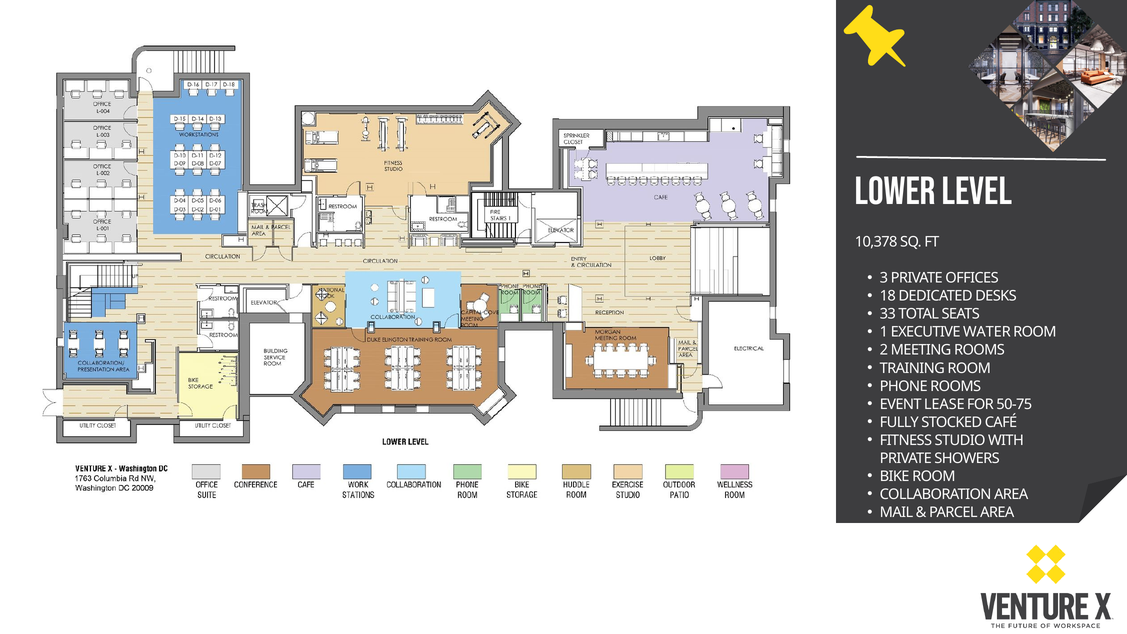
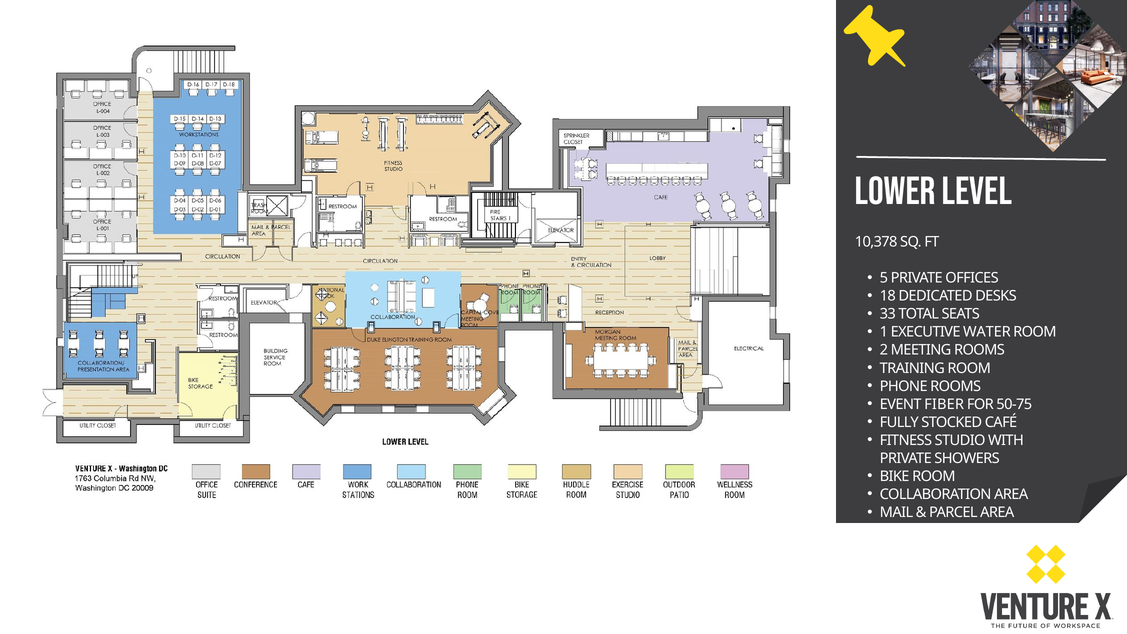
3: 3 -> 5
LEASE: LEASE -> FIBER
